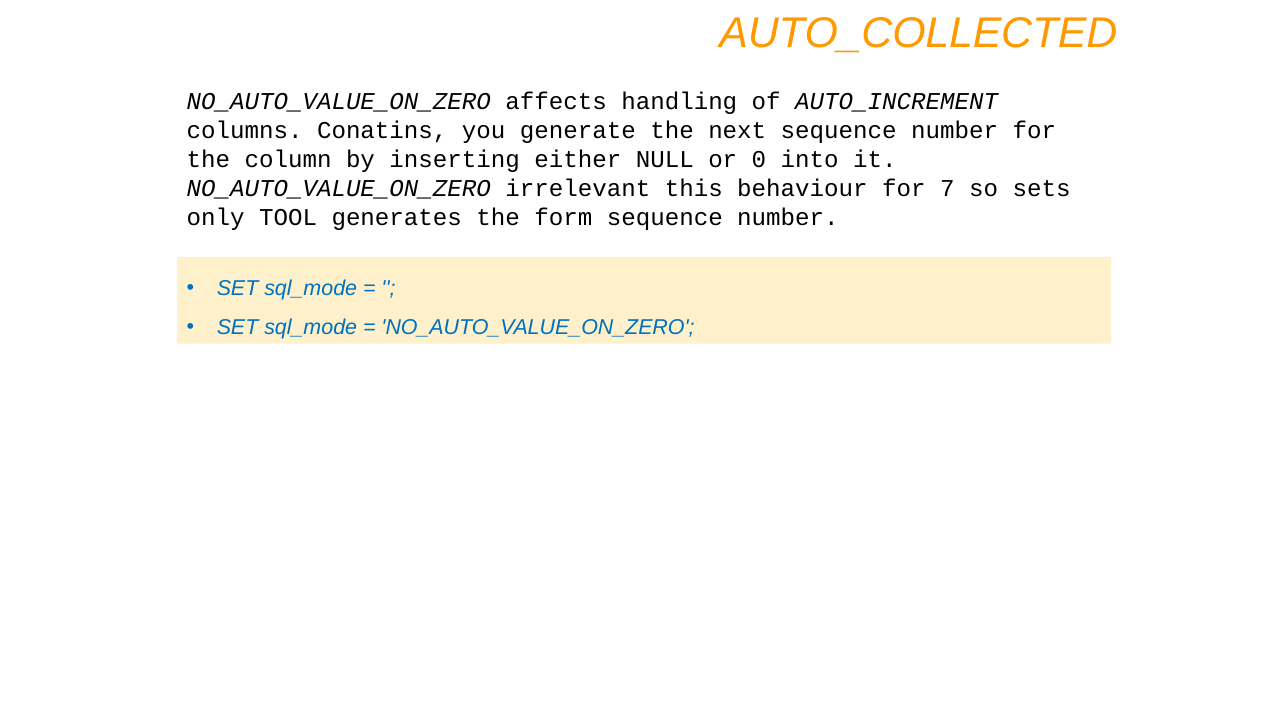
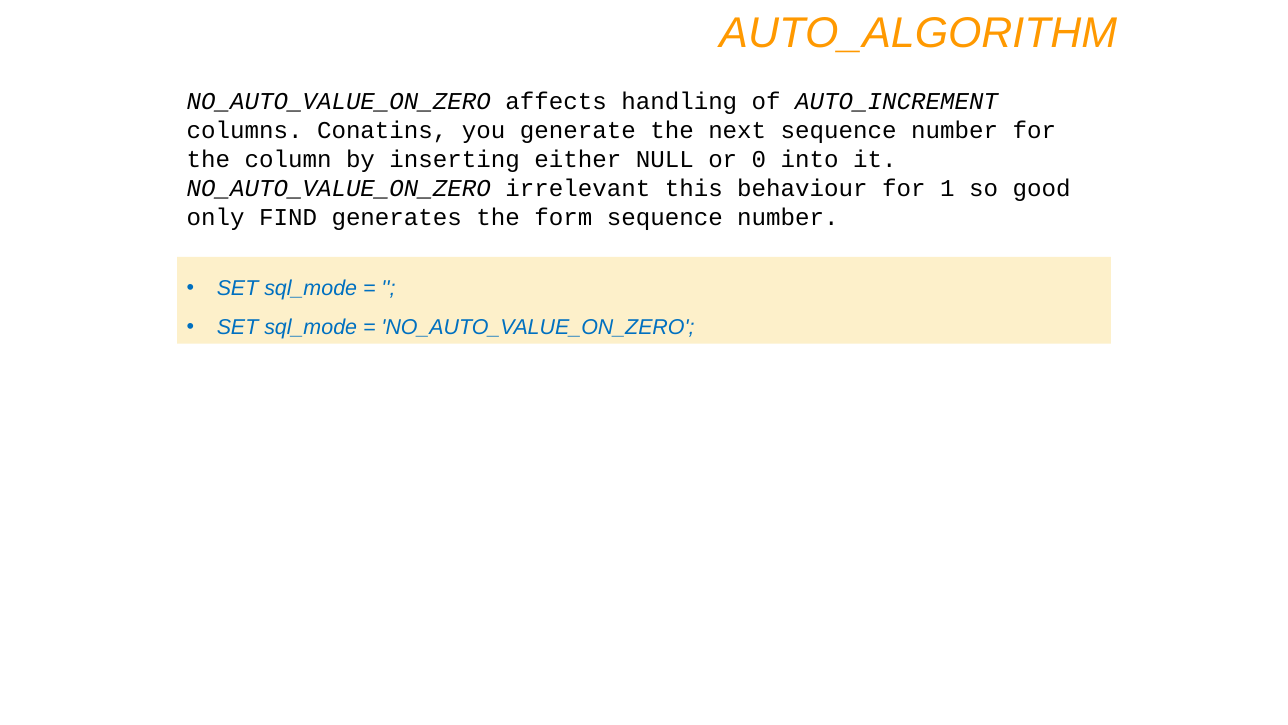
AUTO_COLLECTED: AUTO_COLLECTED -> AUTO_ALGORITHM
7: 7 -> 1
sets: sets -> good
TOOL: TOOL -> FIND
